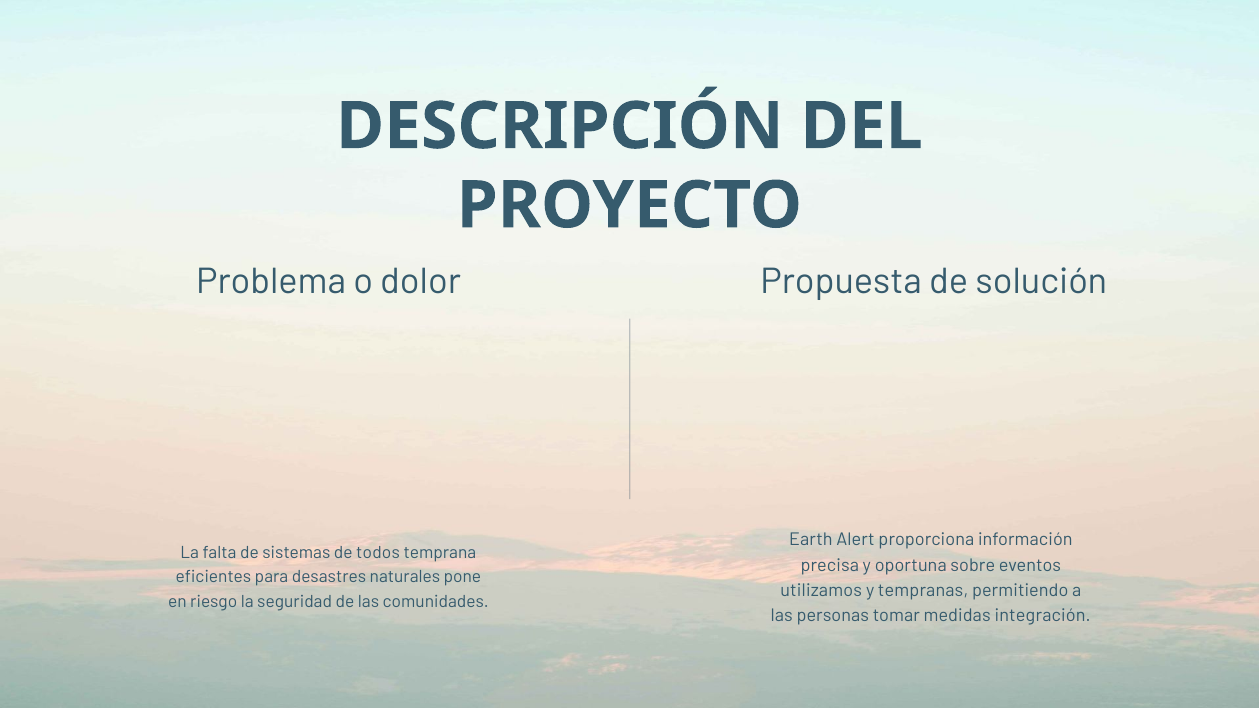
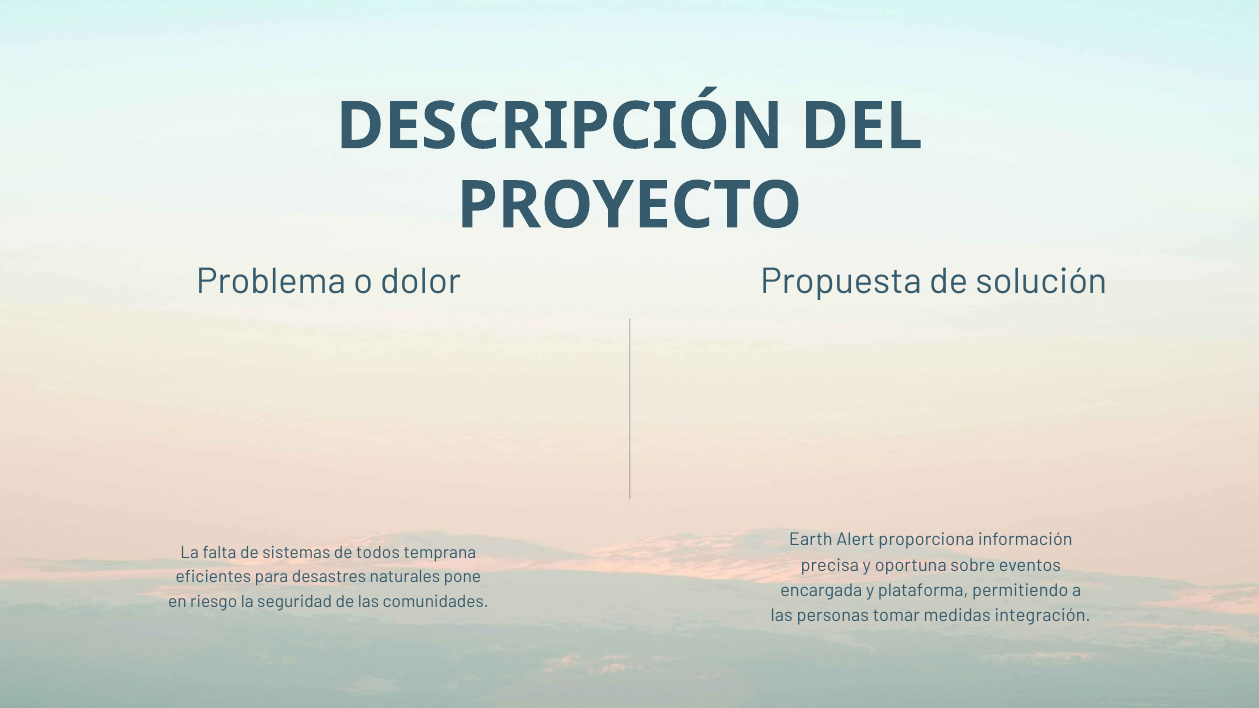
utilizamos: utilizamos -> encargada
tempranas: tempranas -> plataforma
